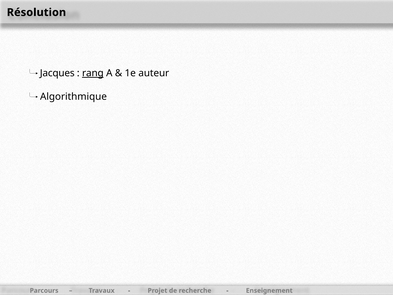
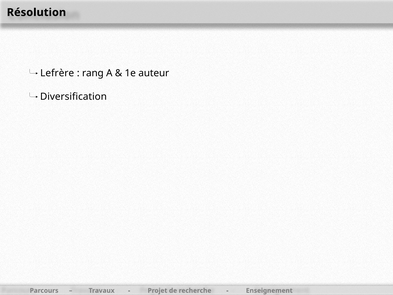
Jacques: Jacques -> Lefrère
rang underline: present -> none
Algorithmique: Algorithmique -> Diversification
